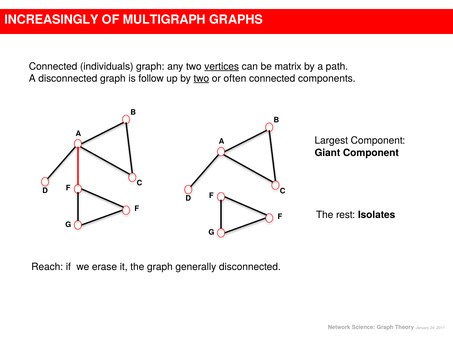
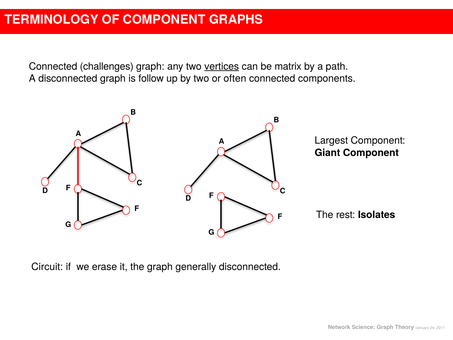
INCREASINGLY: INCREASINGLY -> TERMINOLOGY
OF MULTIGRAPH: MULTIGRAPH -> COMPONENT
individuals: individuals -> challenges
two at (201, 78) underline: present -> none
Reach: Reach -> Circuit
